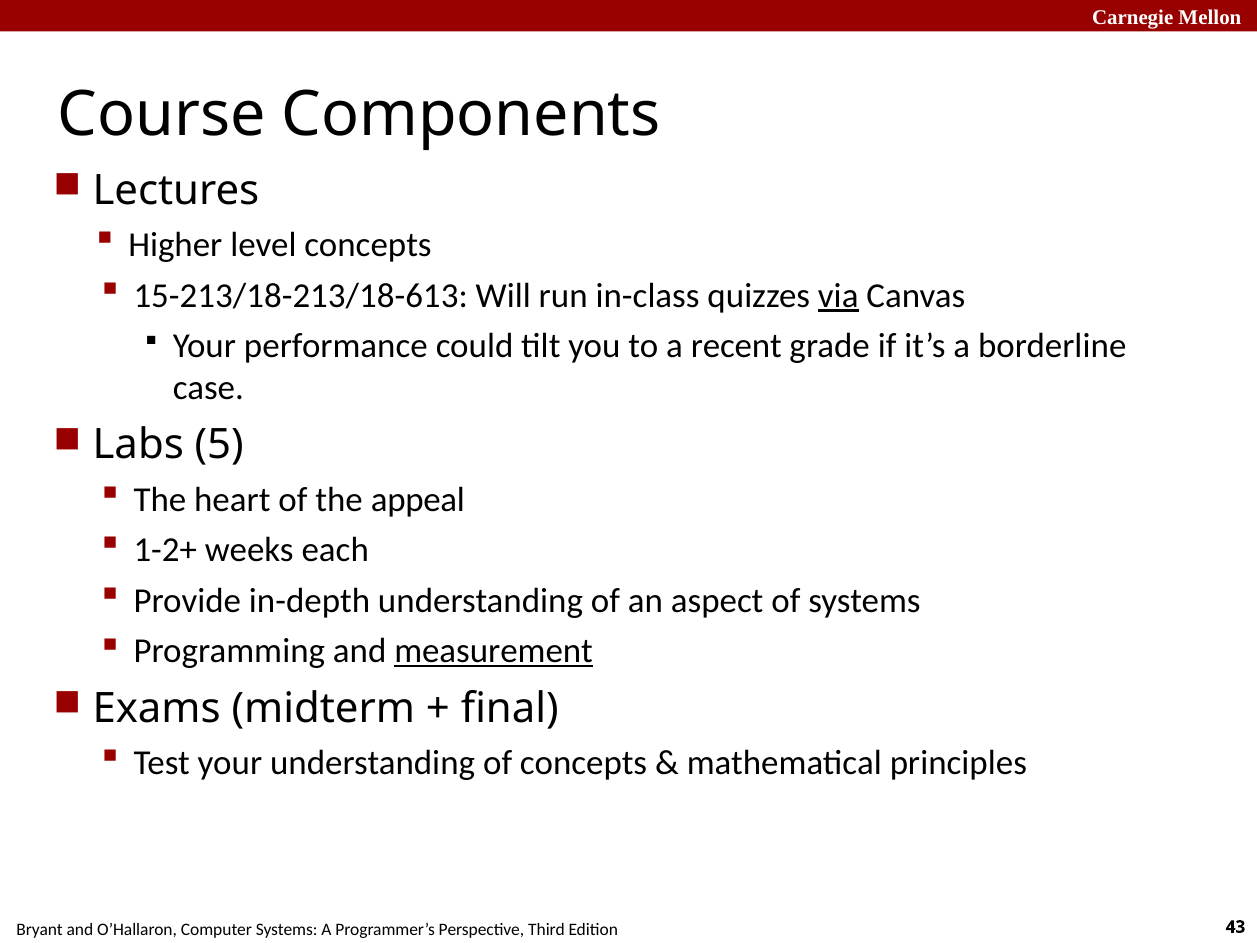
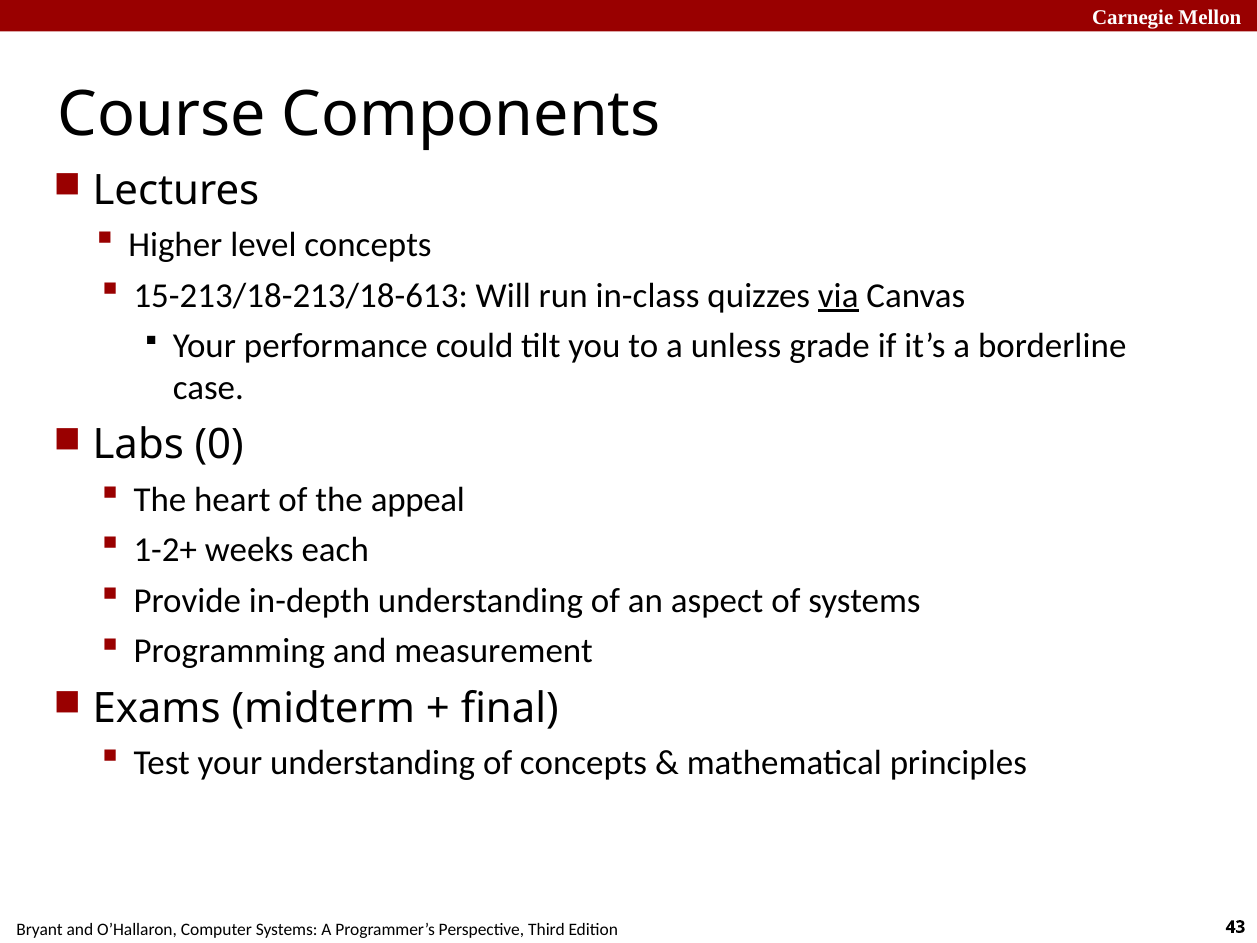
recent: recent -> unless
5: 5 -> 0
measurement underline: present -> none
